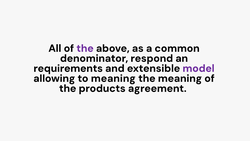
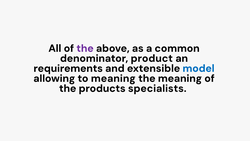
respond: respond -> product
model colour: purple -> blue
agreement: agreement -> specialists
